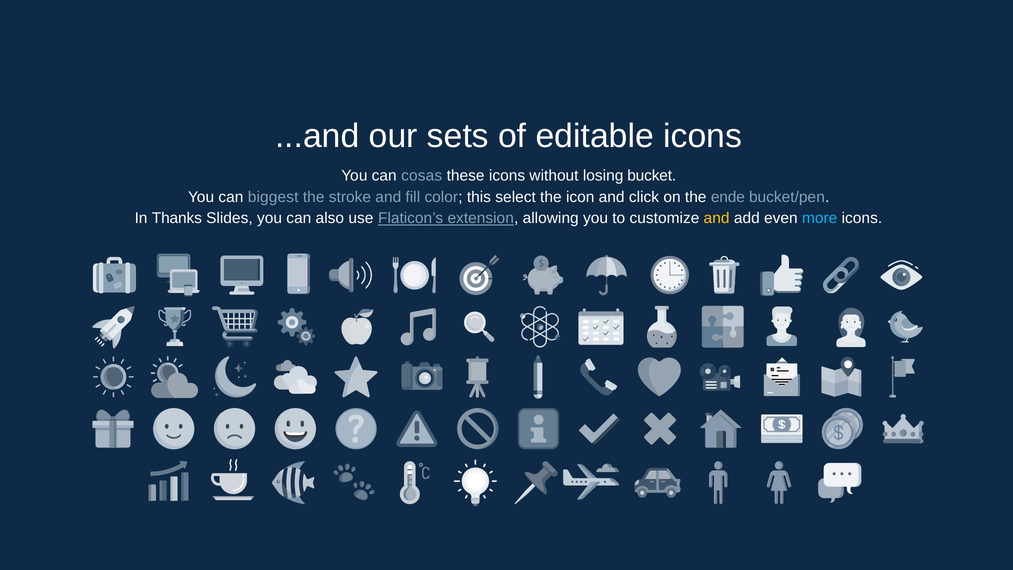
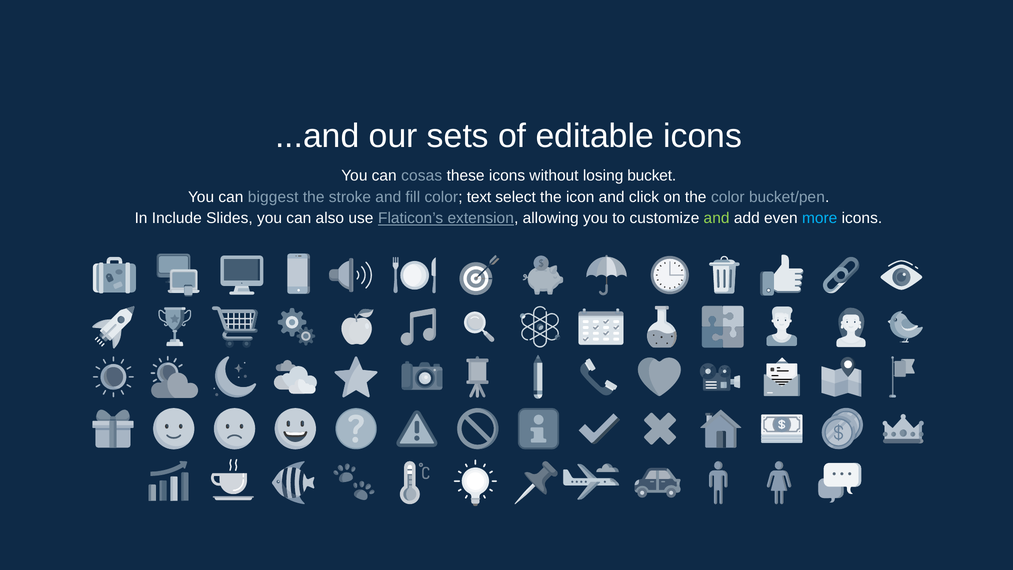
this: this -> text
the ende: ende -> color
Thanks: Thanks -> Include
and at (717, 218) colour: yellow -> light green
